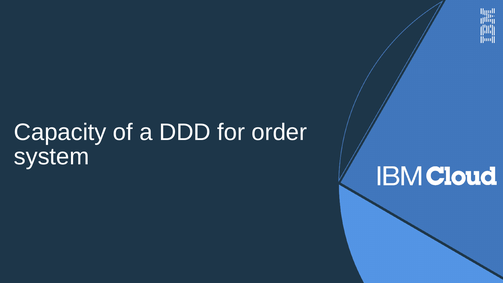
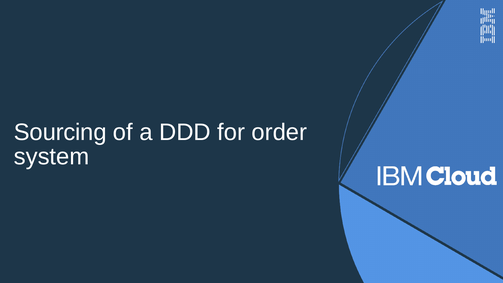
Capacity: Capacity -> Sourcing
